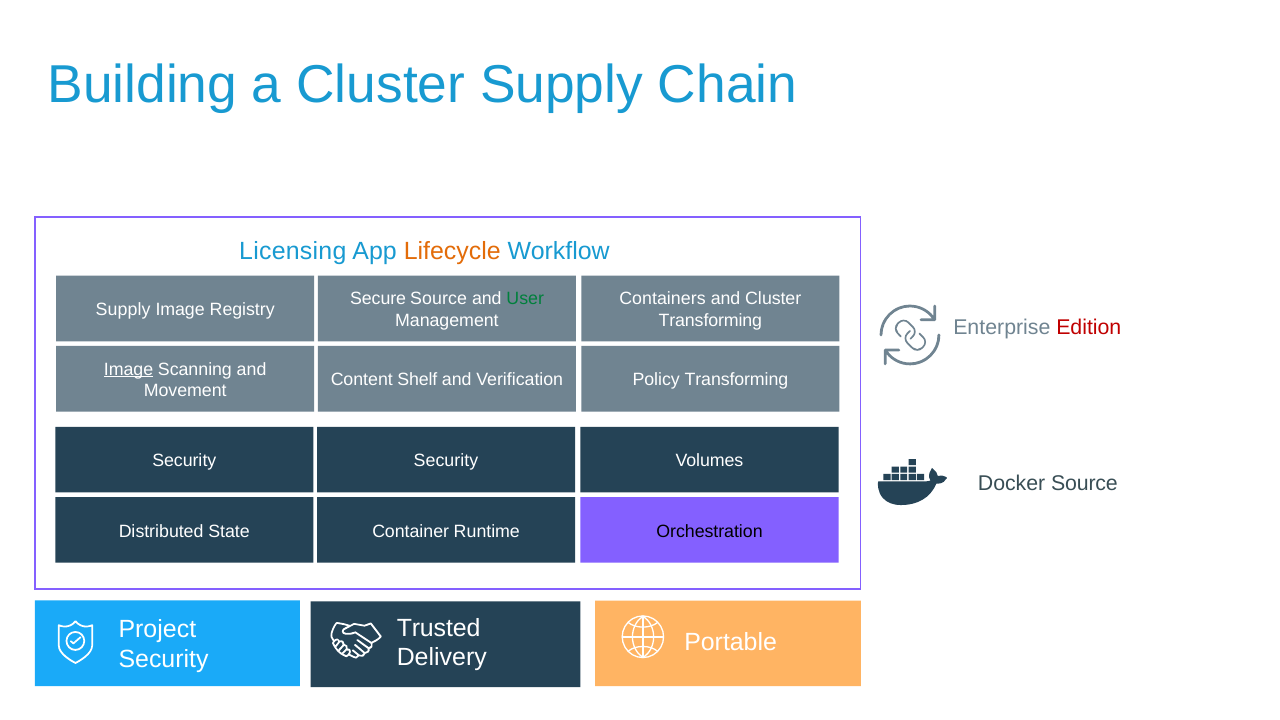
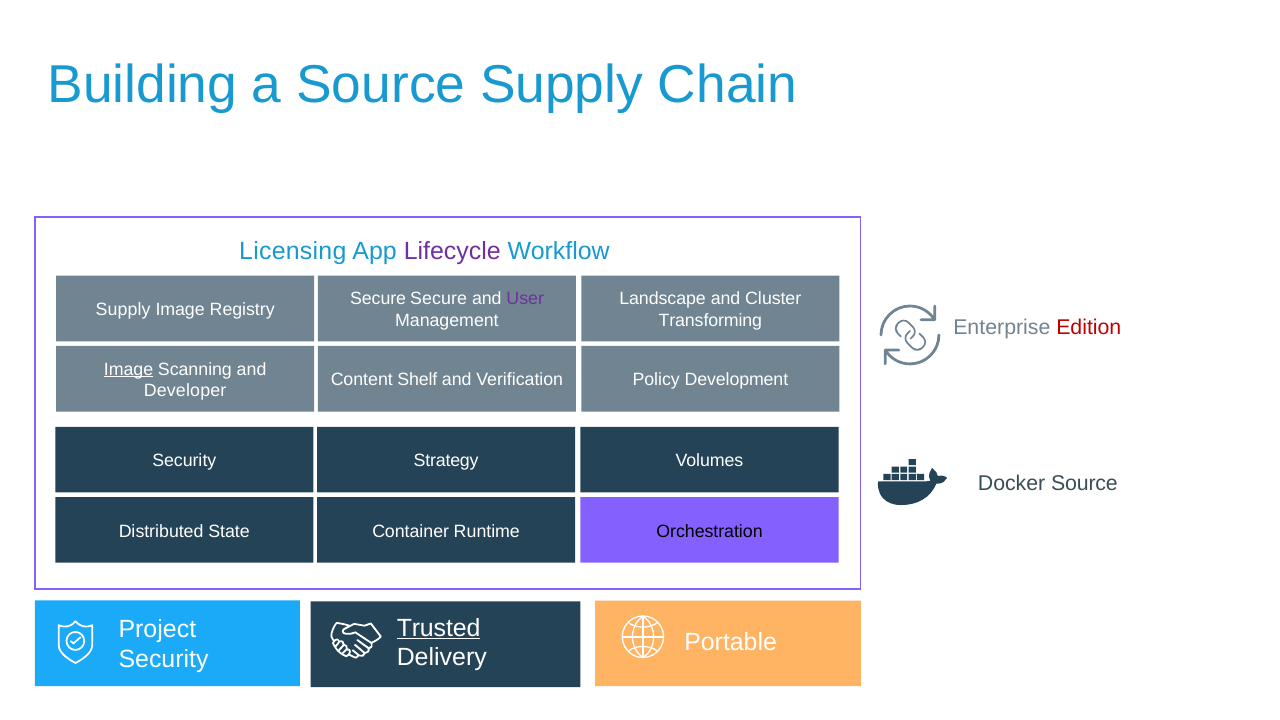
a Cluster: Cluster -> Source
Lifecycle colour: orange -> purple
Secure Source: Source -> Secure
User colour: green -> purple
Containers: Containers -> Landscape
Policy Transforming: Transforming -> Development
Movement: Movement -> Developer
Security at (446, 461): Security -> Strategy
Trusted underline: none -> present
